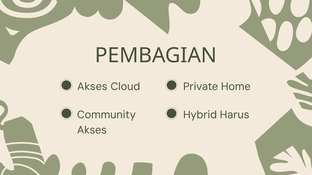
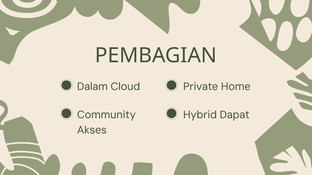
Akses at (92, 87): Akses -> Dalam
Harus: Harus -> Dapat
